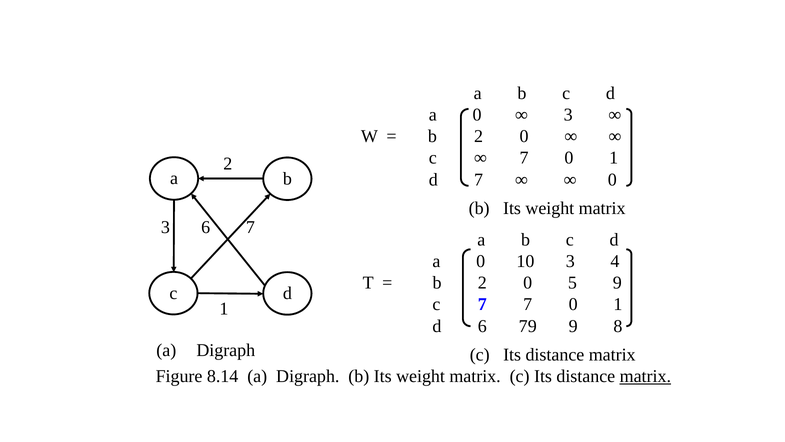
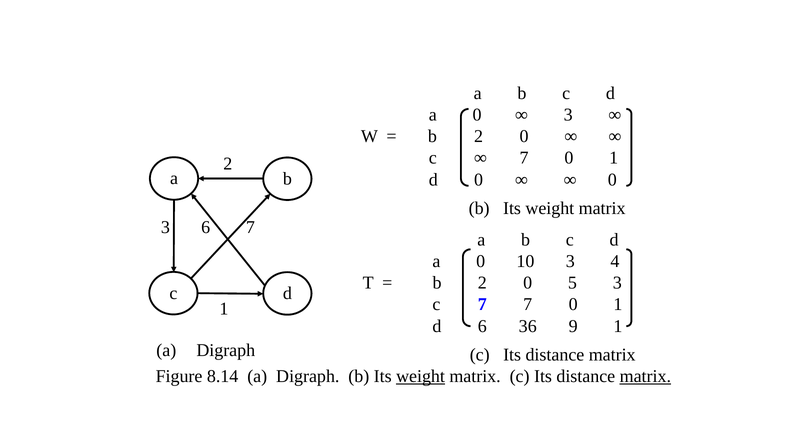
d 7: 7 -> 0
5 9: 9 -> 3
79: 79 -> 36
9 8: 8 -> 1
weight at (421, 376) underline: none -> present
